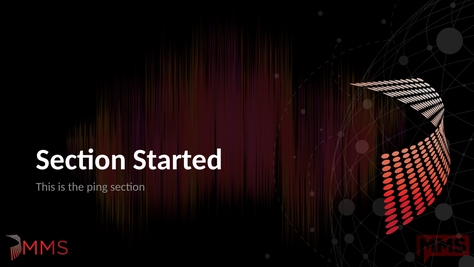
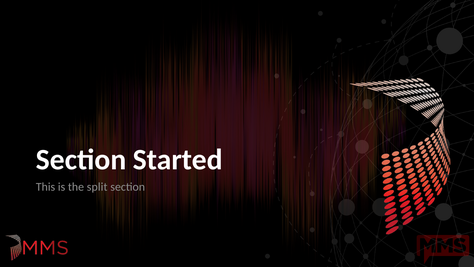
ping: ping -> split
